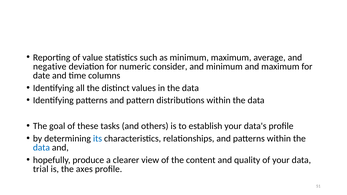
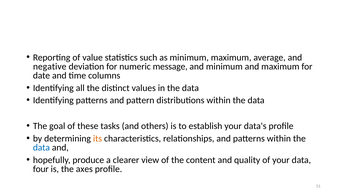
consider: consider -> message
its colour: blue -> orange
trial: trial -> four
